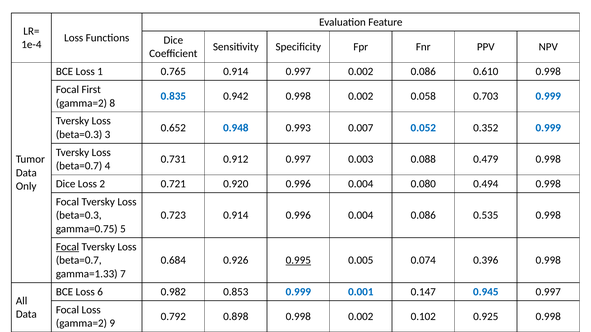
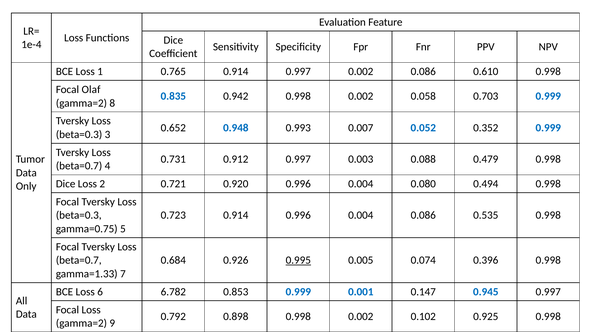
First: First -> Olaf
Focal at (67, 247) underline: present -> none
0.982: 0.982 -> 6.782
